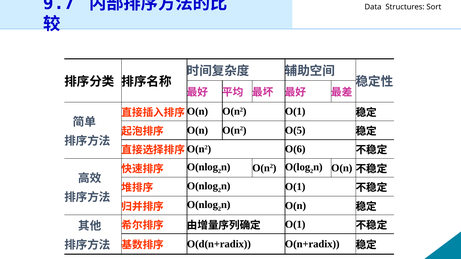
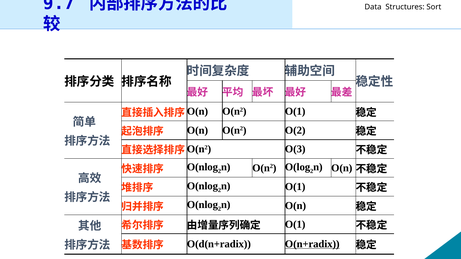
O(5: O(5 -> O(2
O(6: O(6 -> O(3
O(n+radix underline: none -> present
